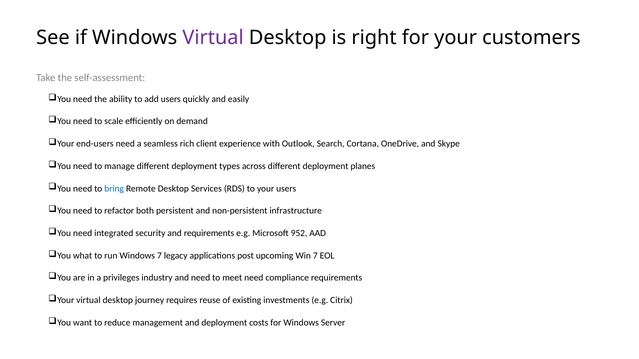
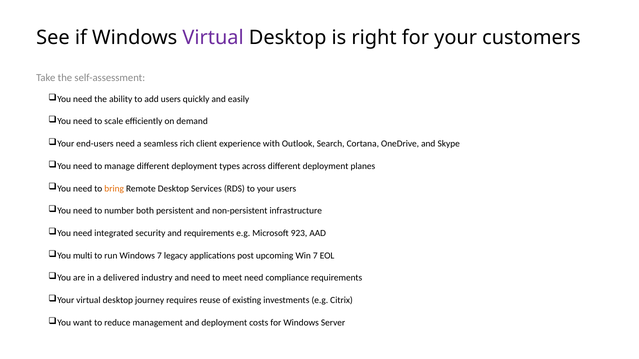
bring colour: blue -> orange
refactor: refactor -> number
952: 952 -> 923
what: what -> multi
privileges: privileges -> delivered
